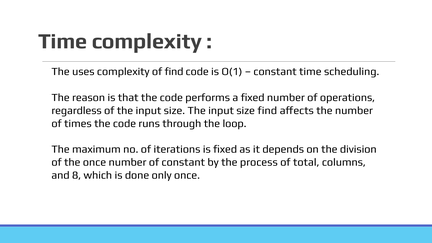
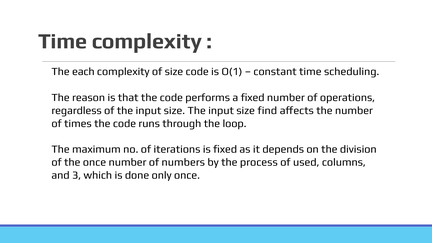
uses: uses -> each
of find: find -> size
of constant: constant -> numbers
total: total -> used
8: 8 -> 3
